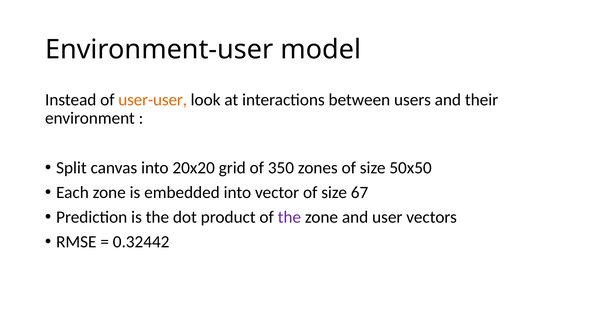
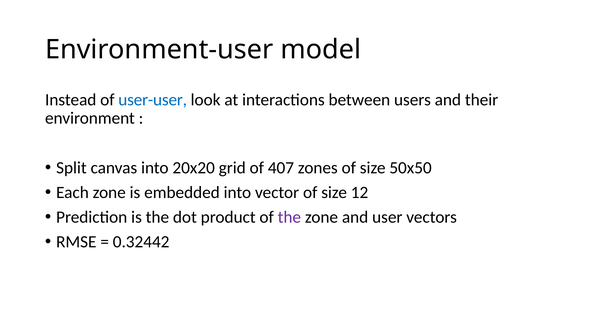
user-user colour: orange -> blue
350: 350 -> 407
67: 67 -> 12
